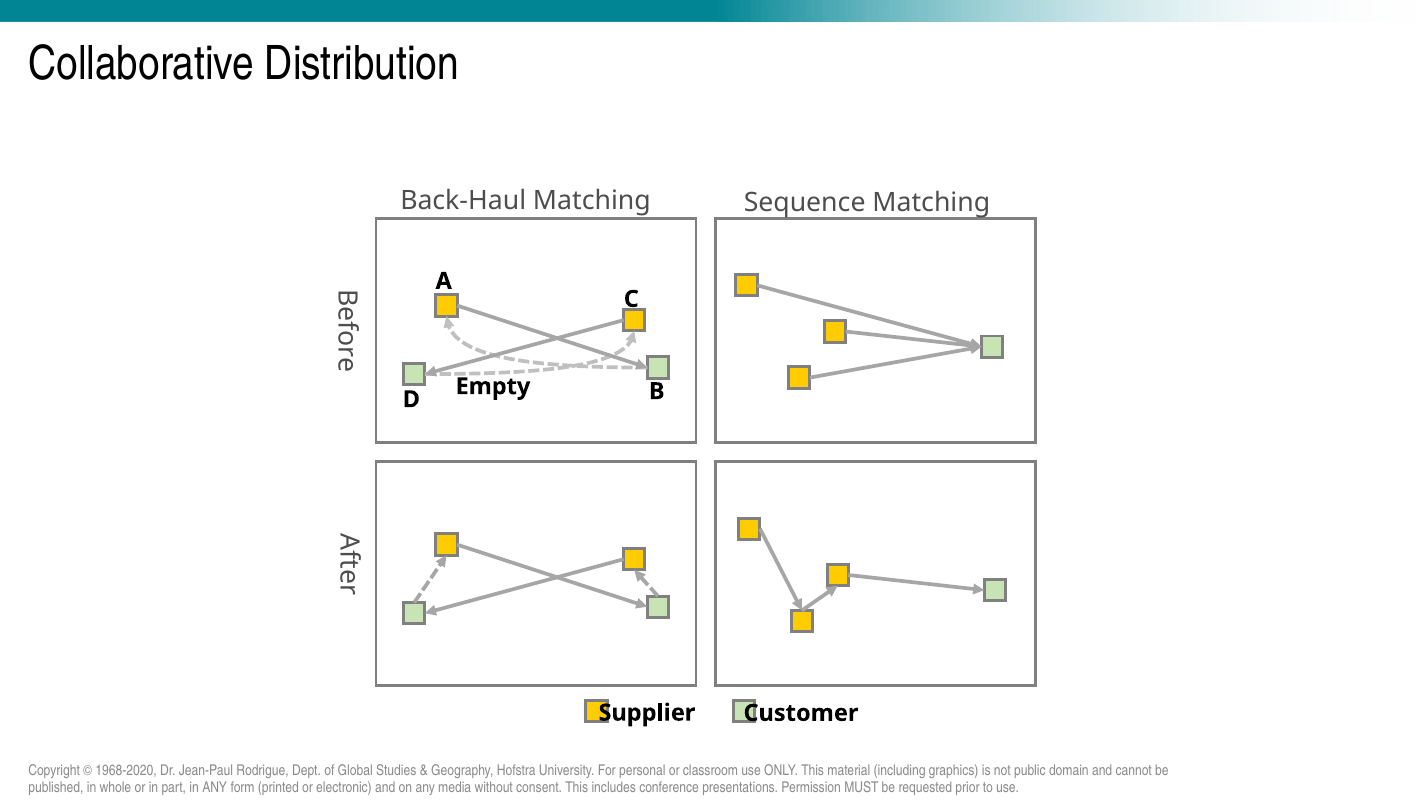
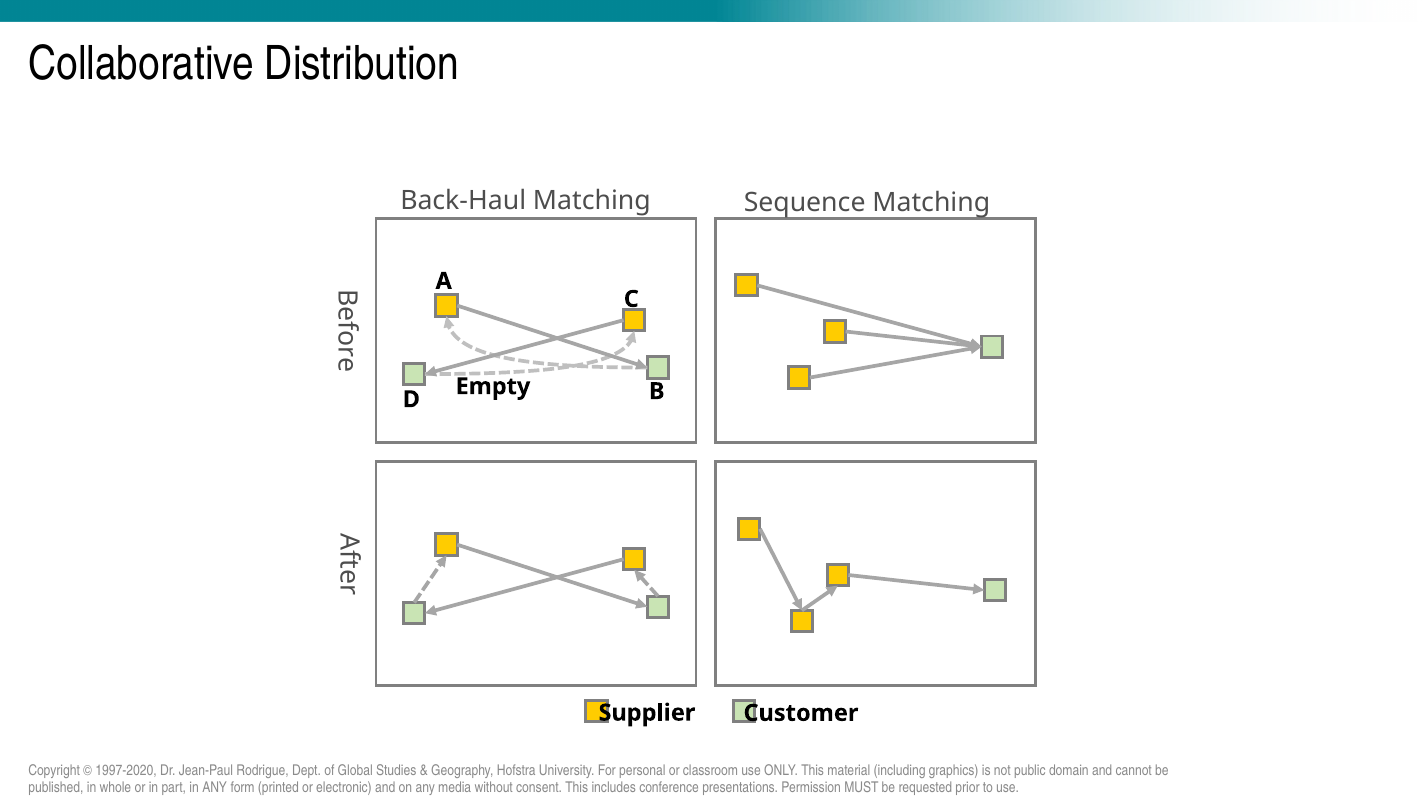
1968-2020: 1968-2020 -> 1997-2020
